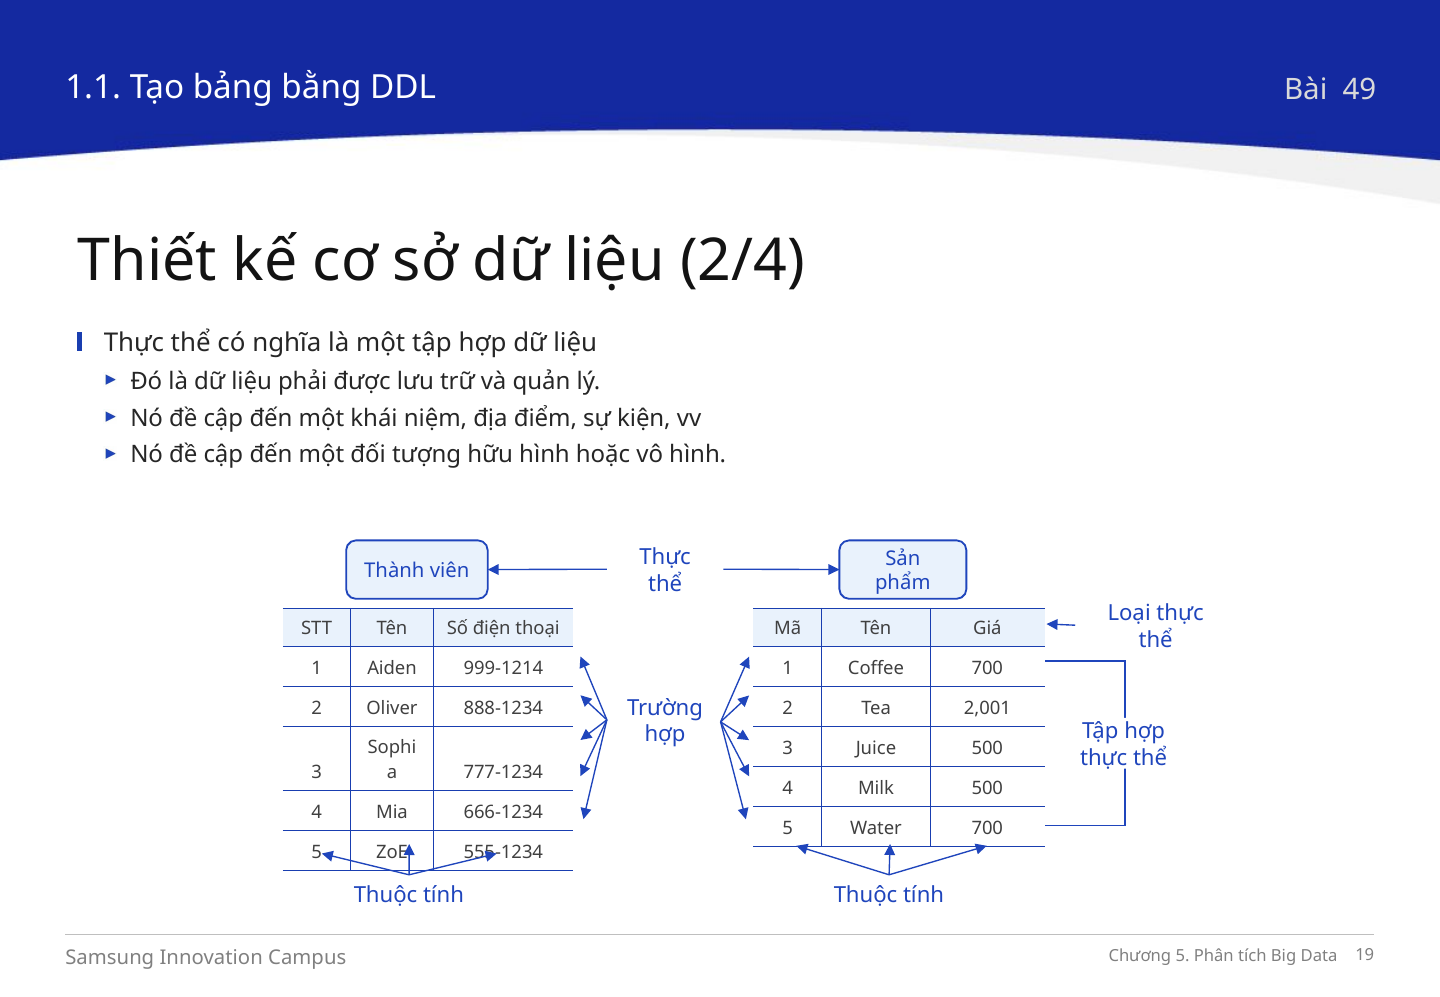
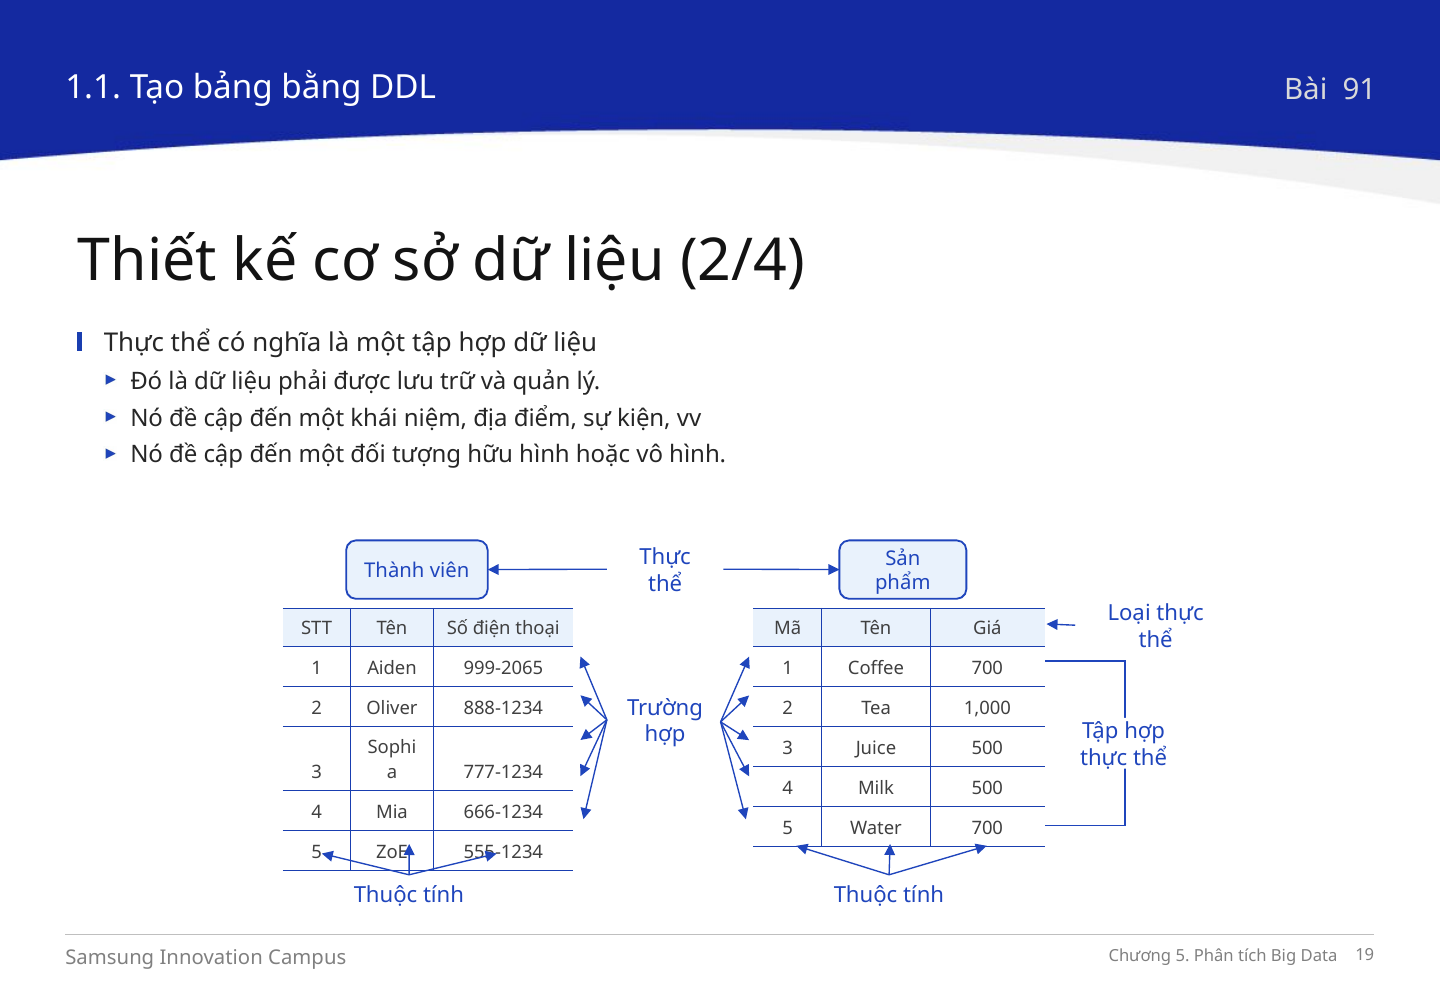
49: 49 -> 91
999-1214: 999-1214 -> 999-2065
2,001: 2,001 -> 1,000
